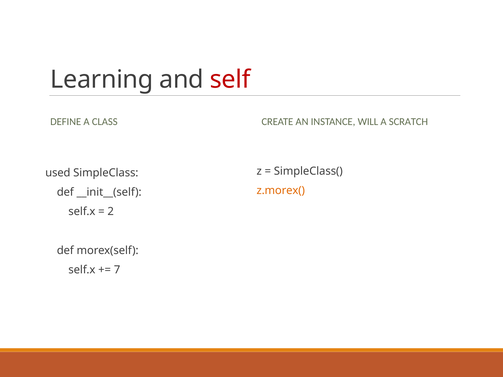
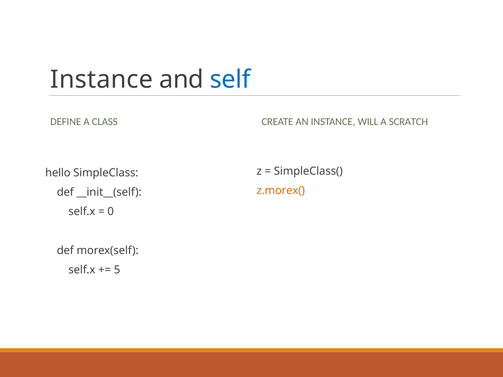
Learning at (102, 80): Learning -> Instance
self colour: red -> blue
used: used -> hello
2: 2 -> 0
7: 7 -> 5
